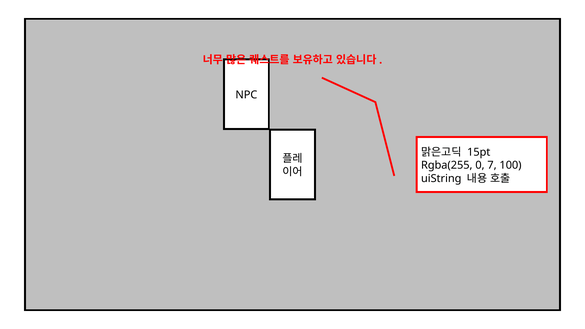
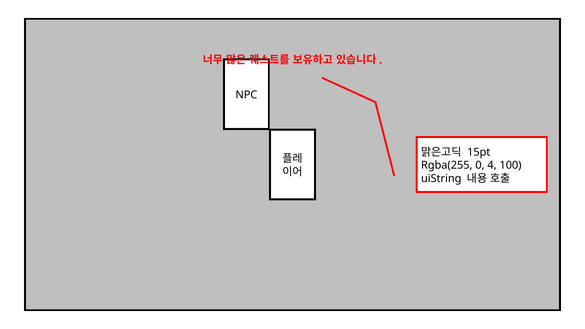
7: 7 -> 4
